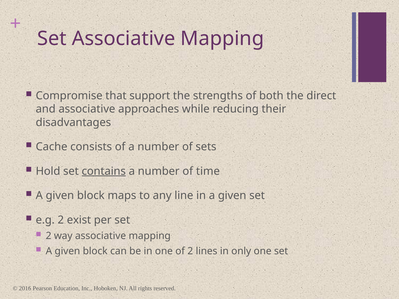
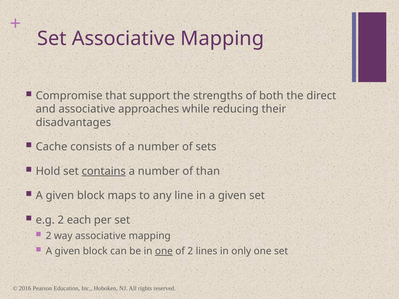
time: time -> than
exist: exist -> each
one at (164, 251) underline: none -> present
